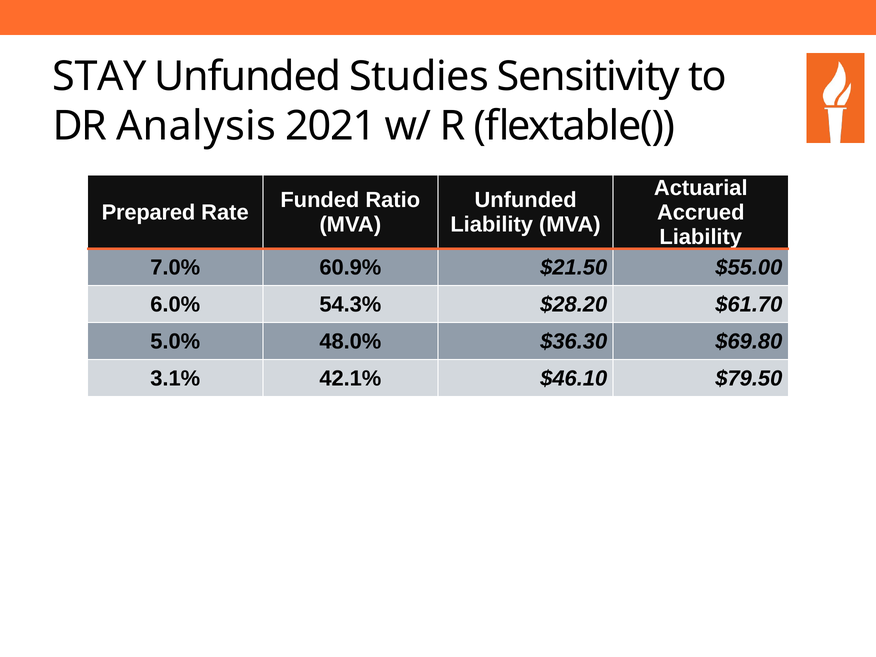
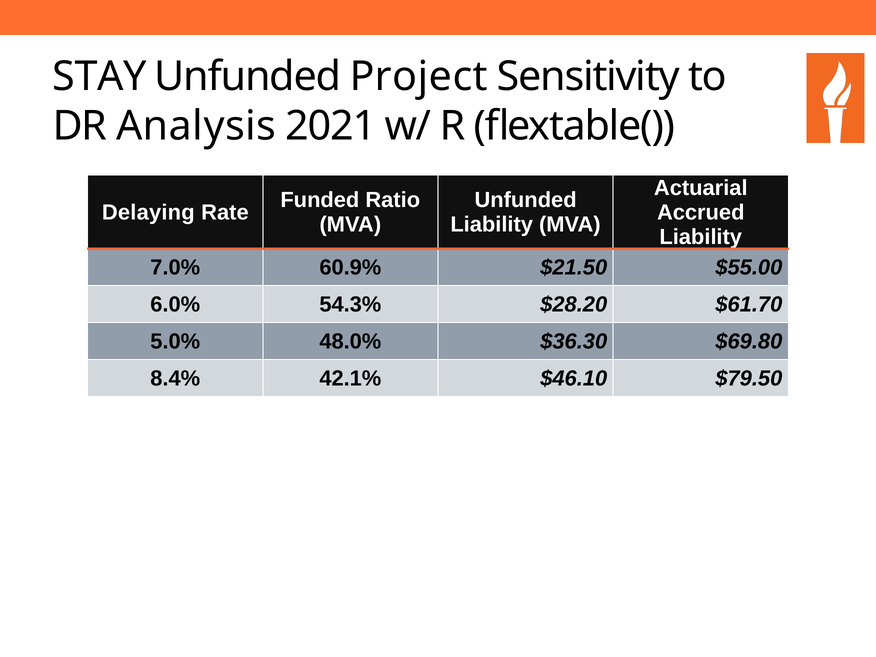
Studies: Studies -> Project
Prepared: Prepared -> Delaying
3.1%: 3.1% -> 8.4%
